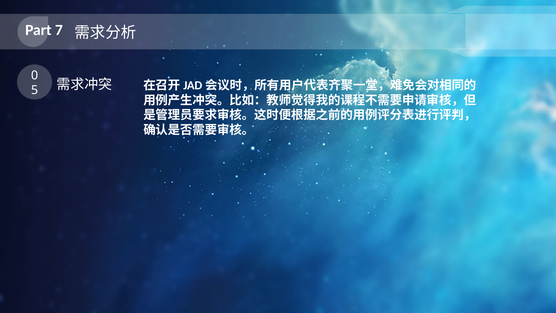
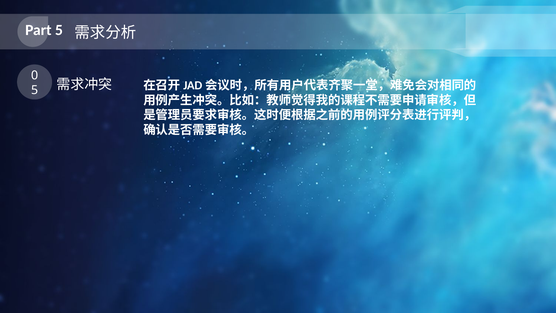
Part 7: 7 -> 5
